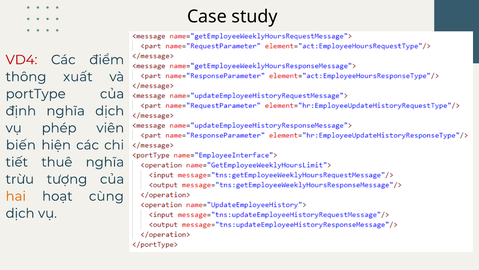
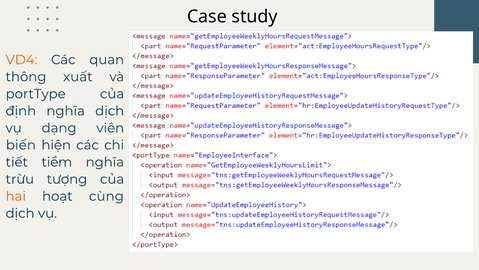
VD4 colour: red -> orange
điểm: điểm -> quan
phép: phép -> dạng
thuê: thuê -> tiềm
